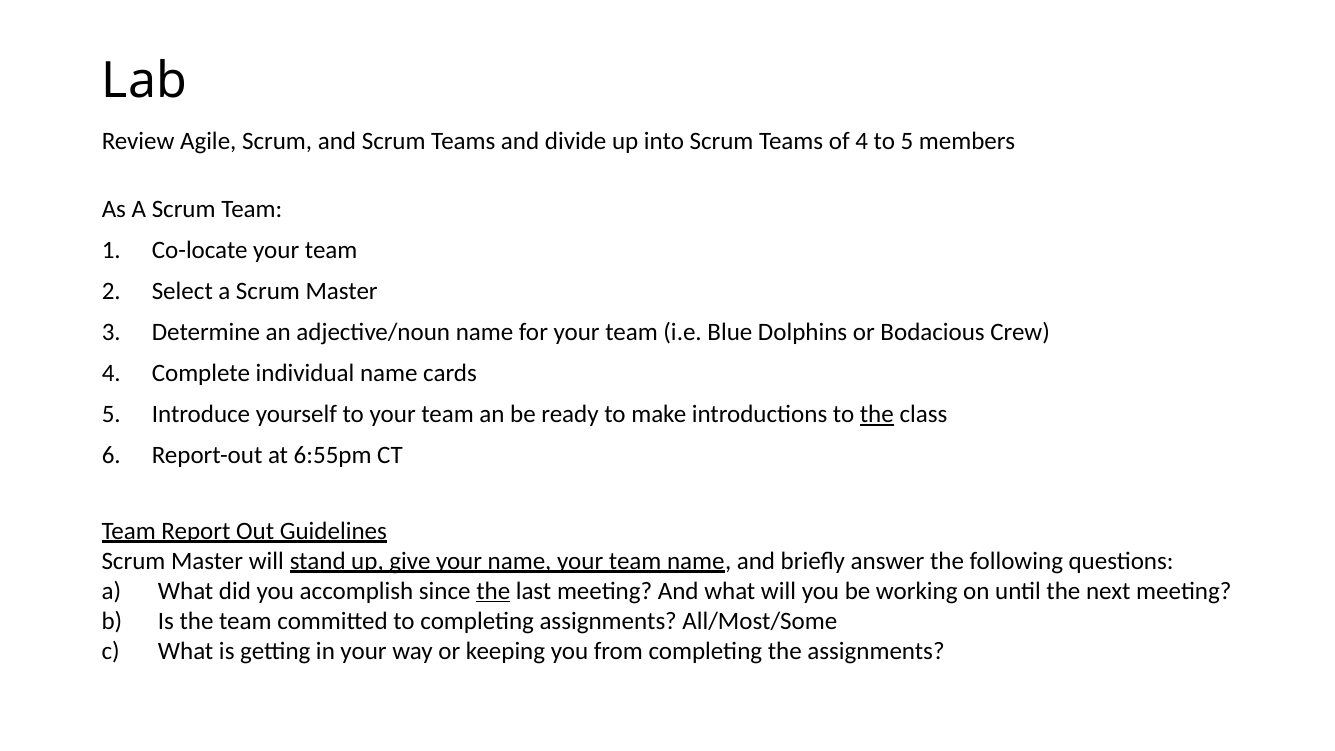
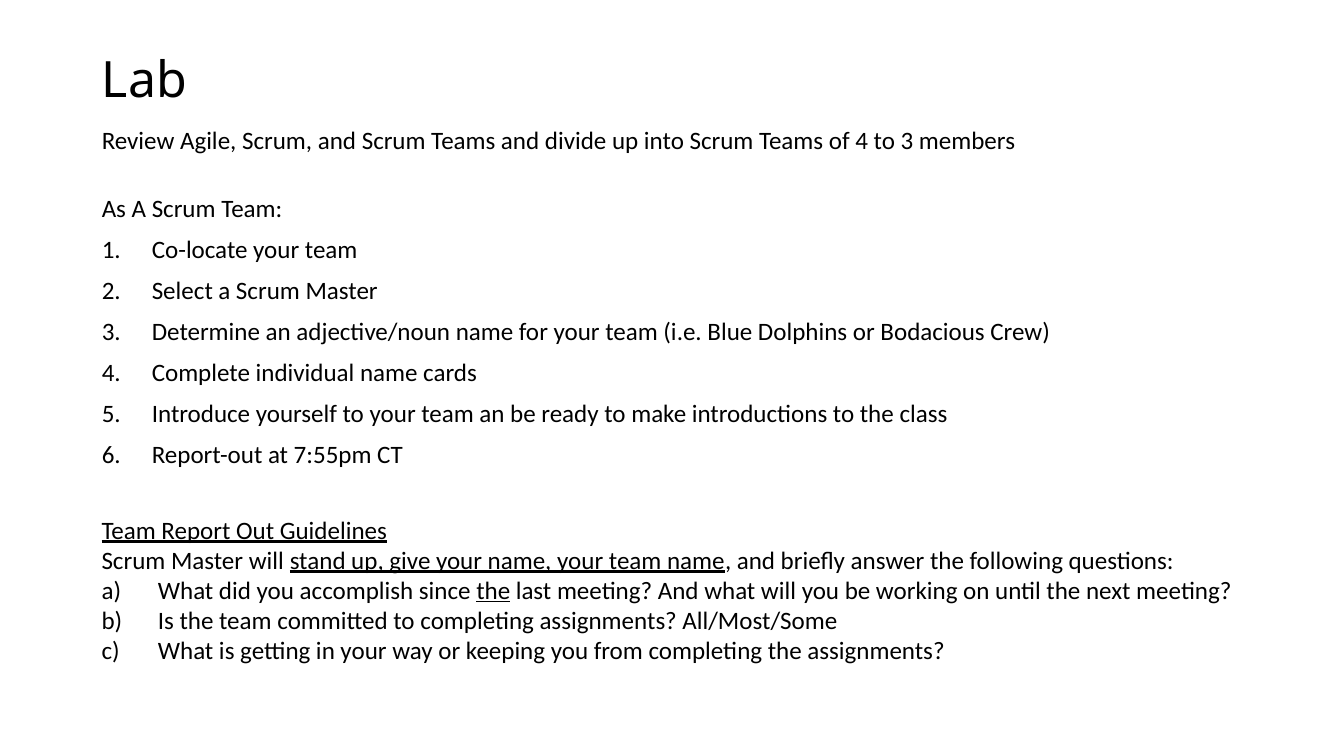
to 5: 5 -> 3
the at (877, 414) underline: present -> none
6:55pm: 6:55pm -> 7:55pm
